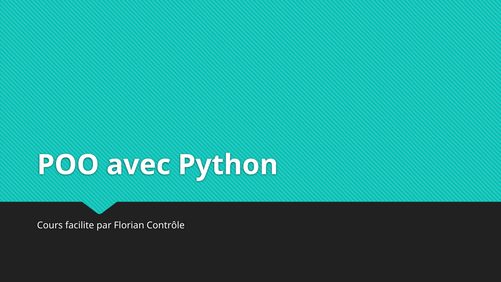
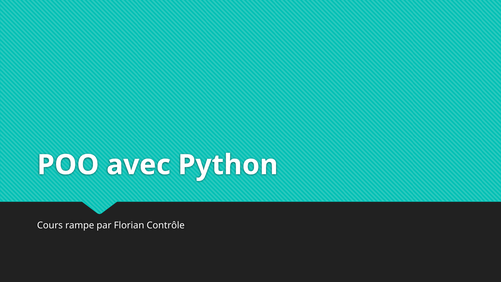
facilite: facilite -> rampe
